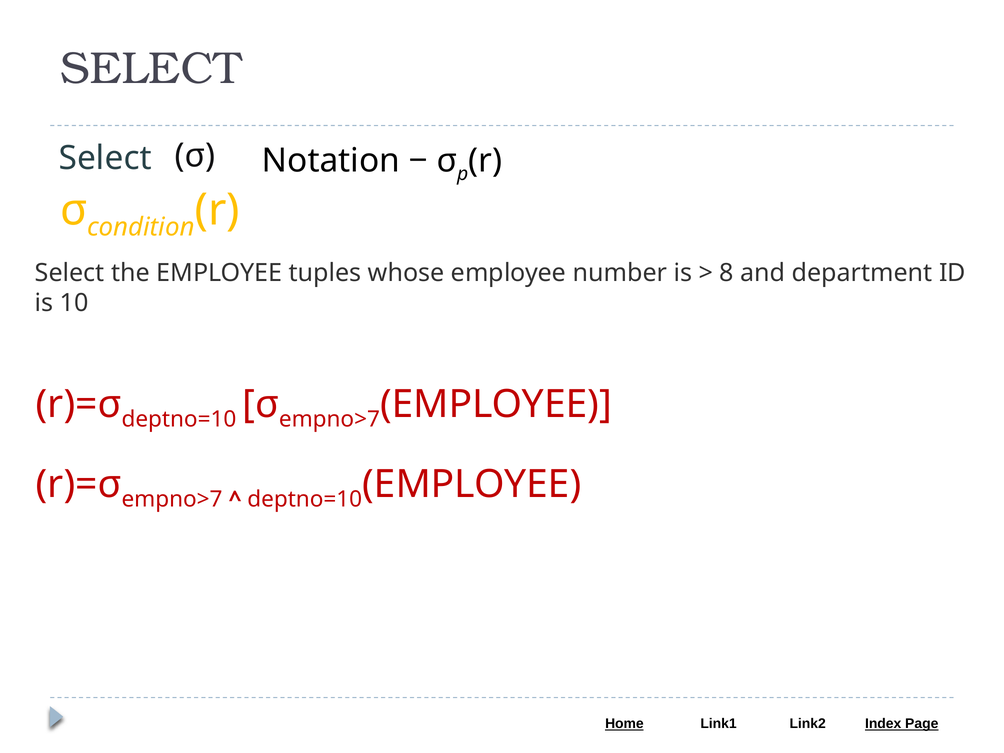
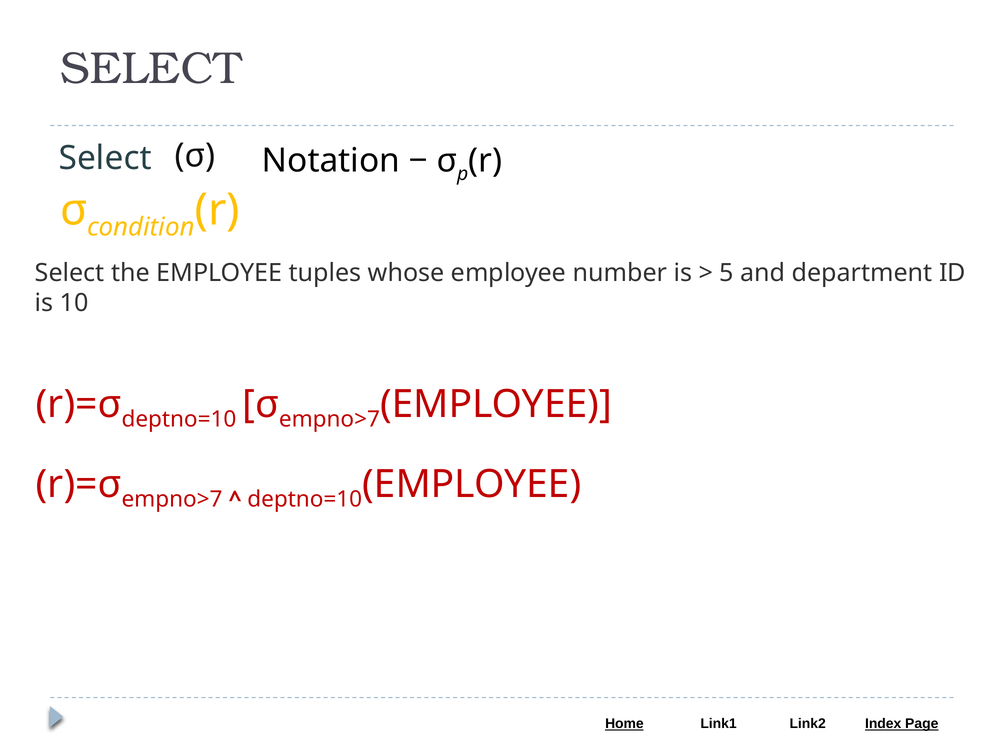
8: 8 -> 5
